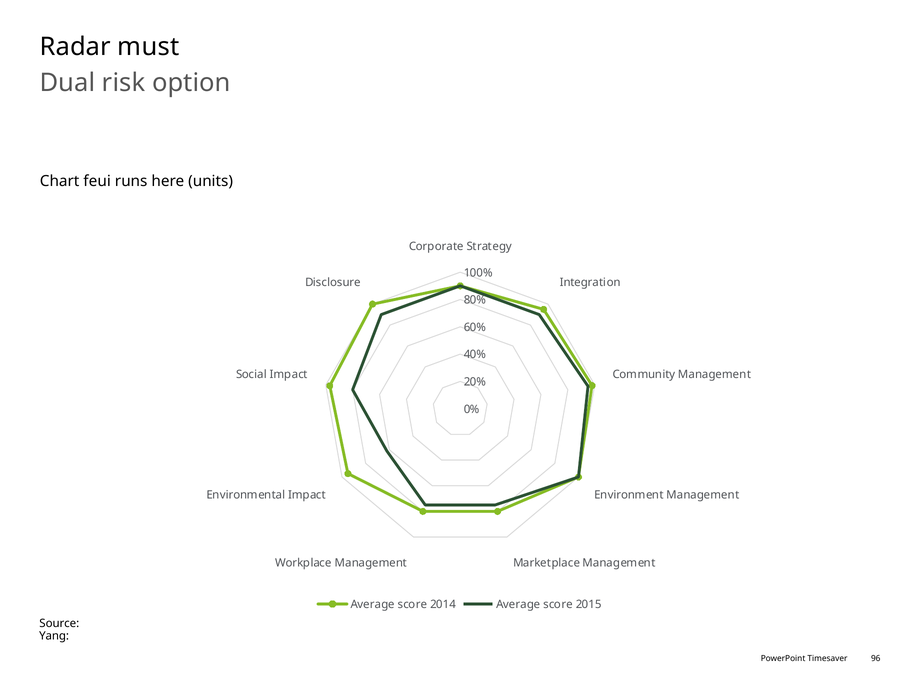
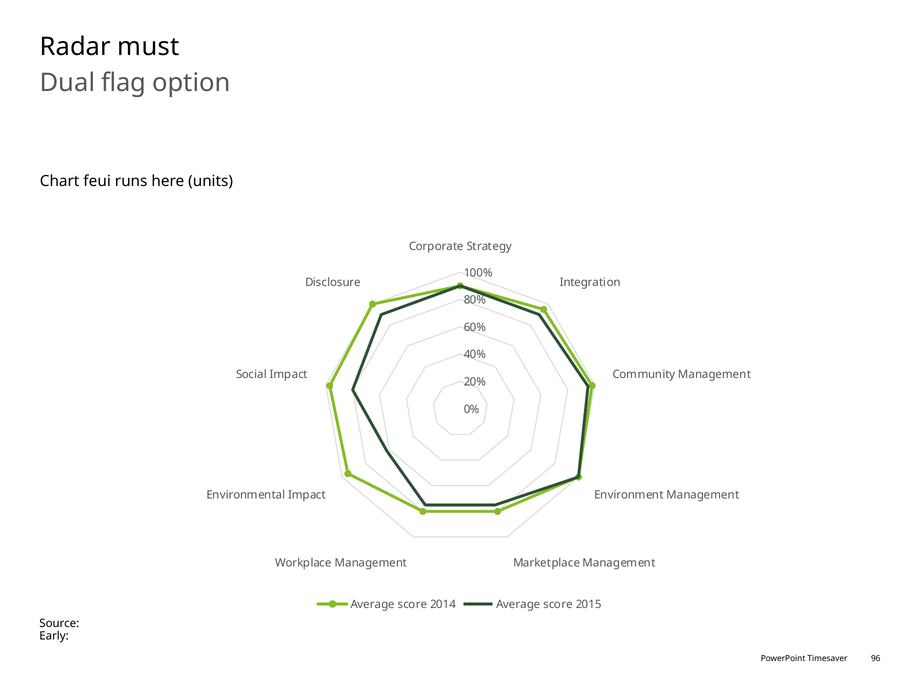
risk: risk -> flag
Yang: Yang -> Early
